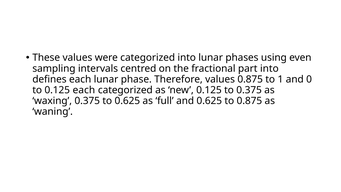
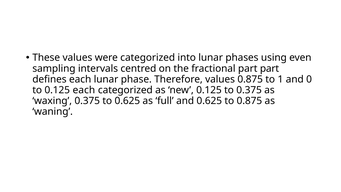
part into: into -> part
